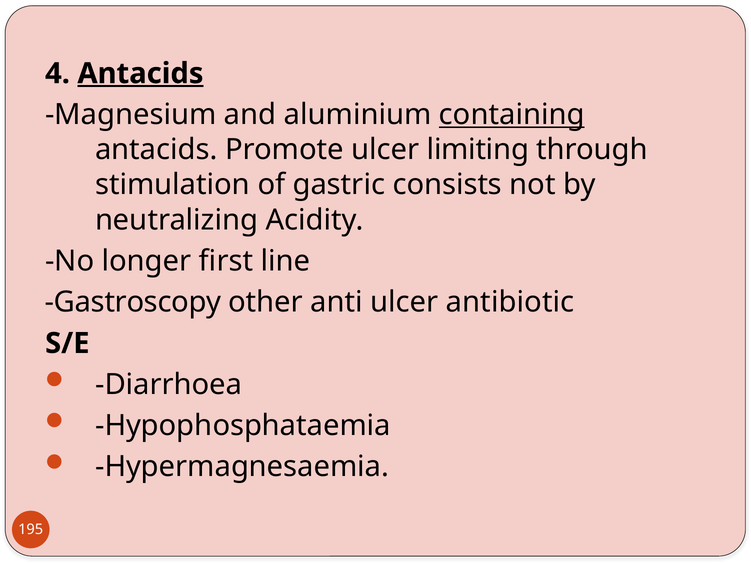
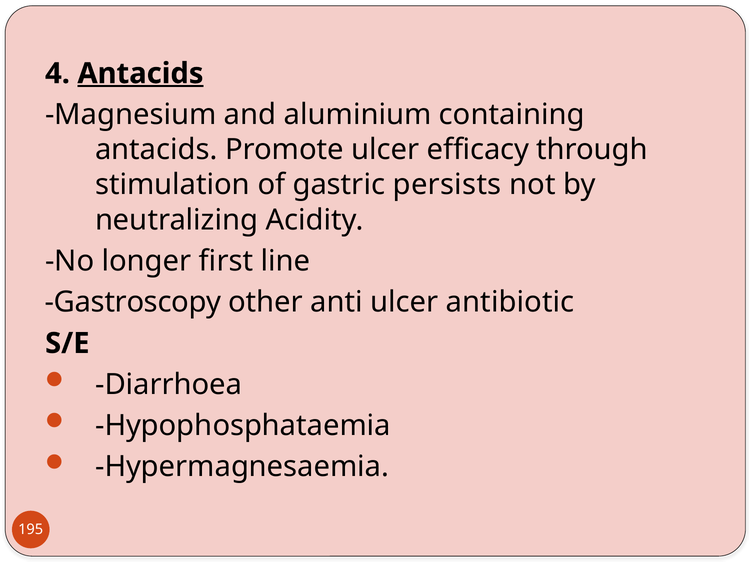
containing underline: present -> none
limiting: limiting -> efficacy
consists: consists -> persists
